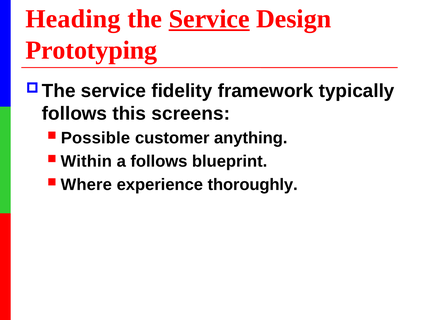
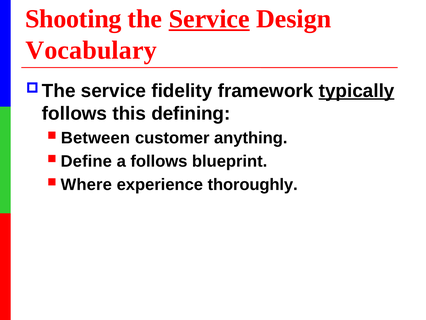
Heading: Heading -> Shooting
Prototyping: Prototyping -> Vocabulary
typically underline: none -> present
screens: screens -> defining
Possible: Possible -> Between
Within: Within -> Define
